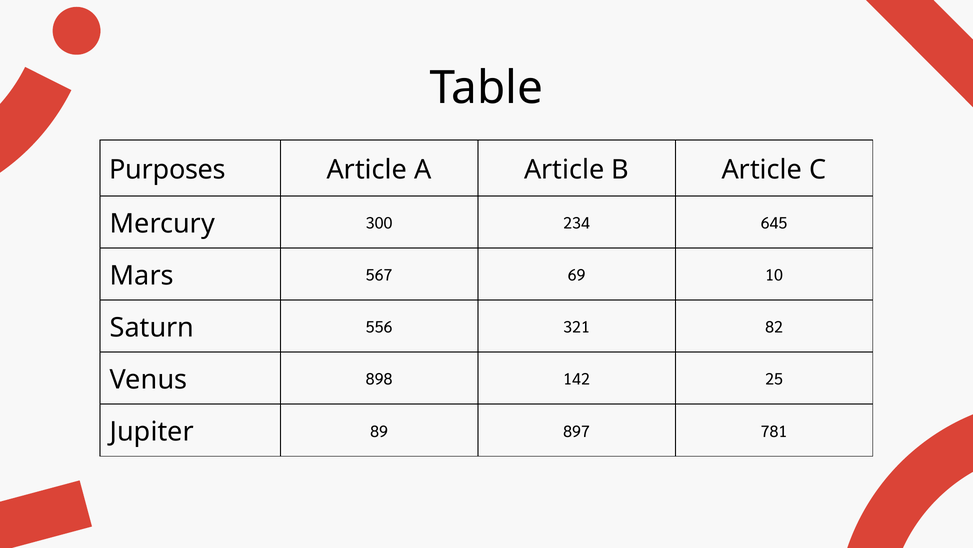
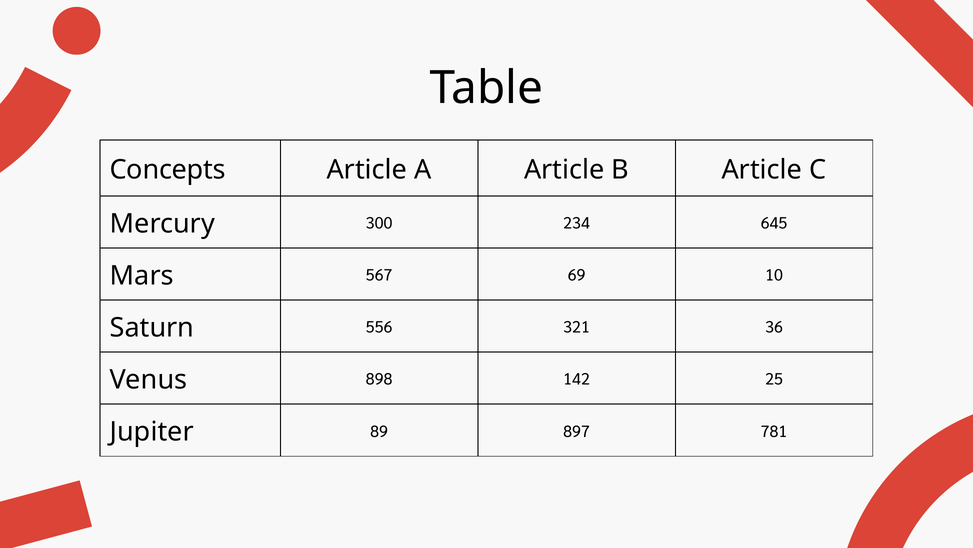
Purposes: Purposes -> Concepts
82: 82 -> 36
